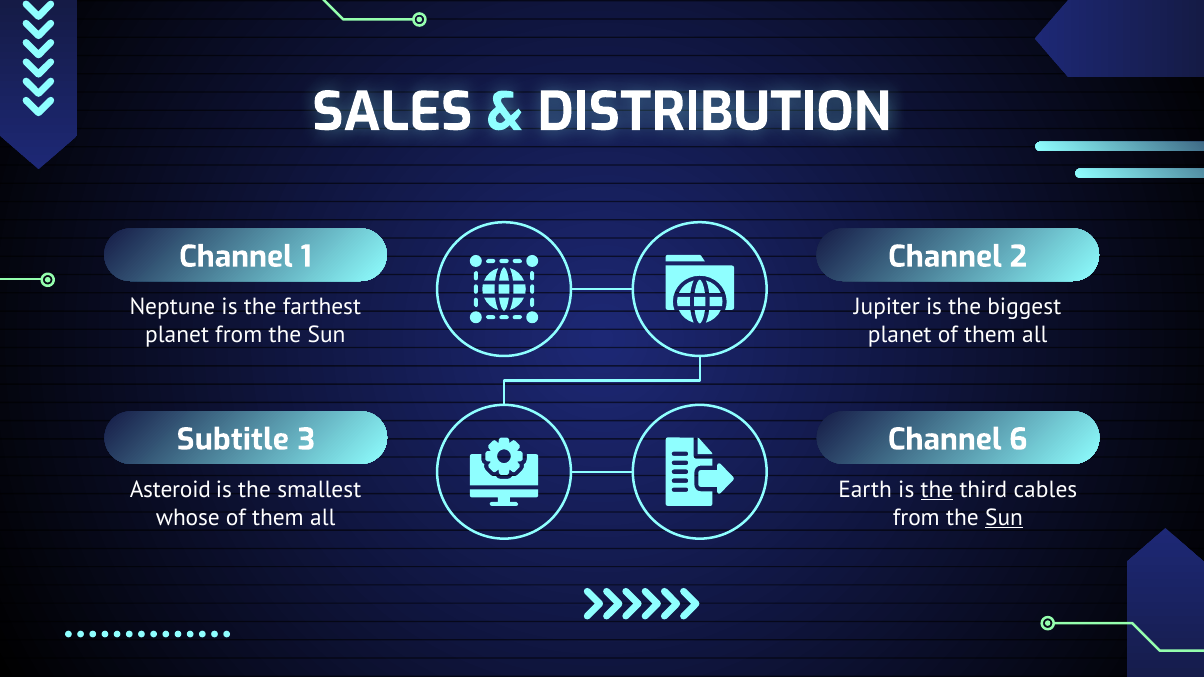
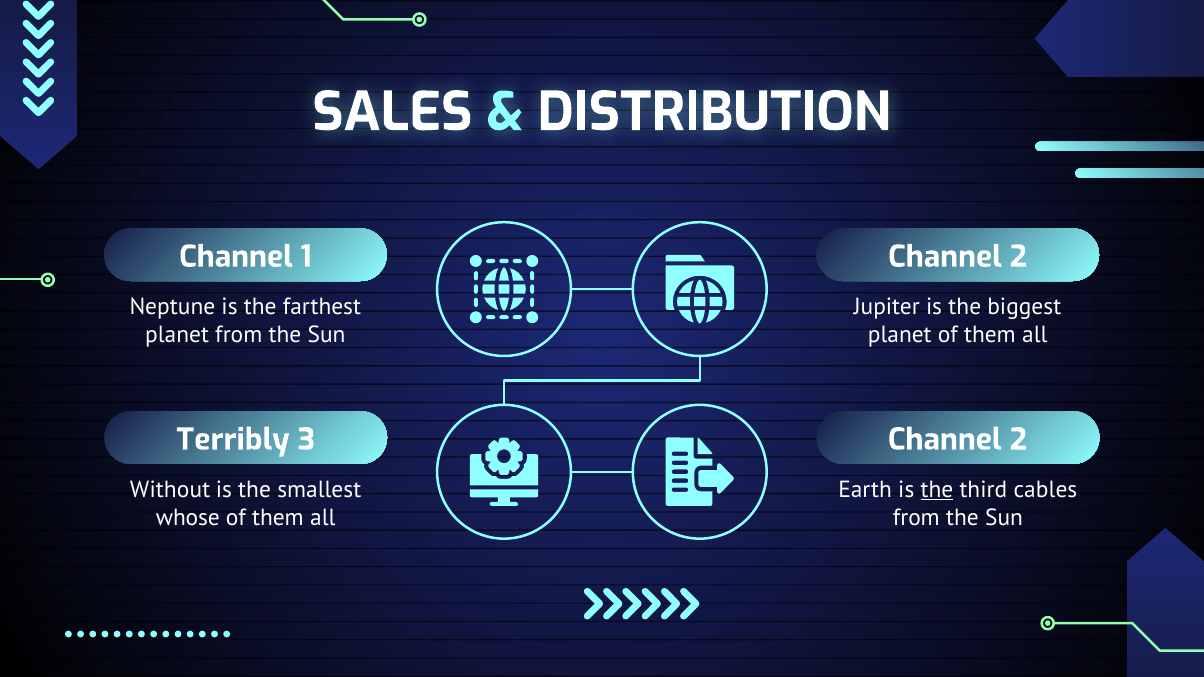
Subtitle: Subtitle -> Terribly
6 at (1018, 440): 6 -> 2
Asteroid: Asteroid -> Without
Sun at (1004, 518) underline: present -> none
